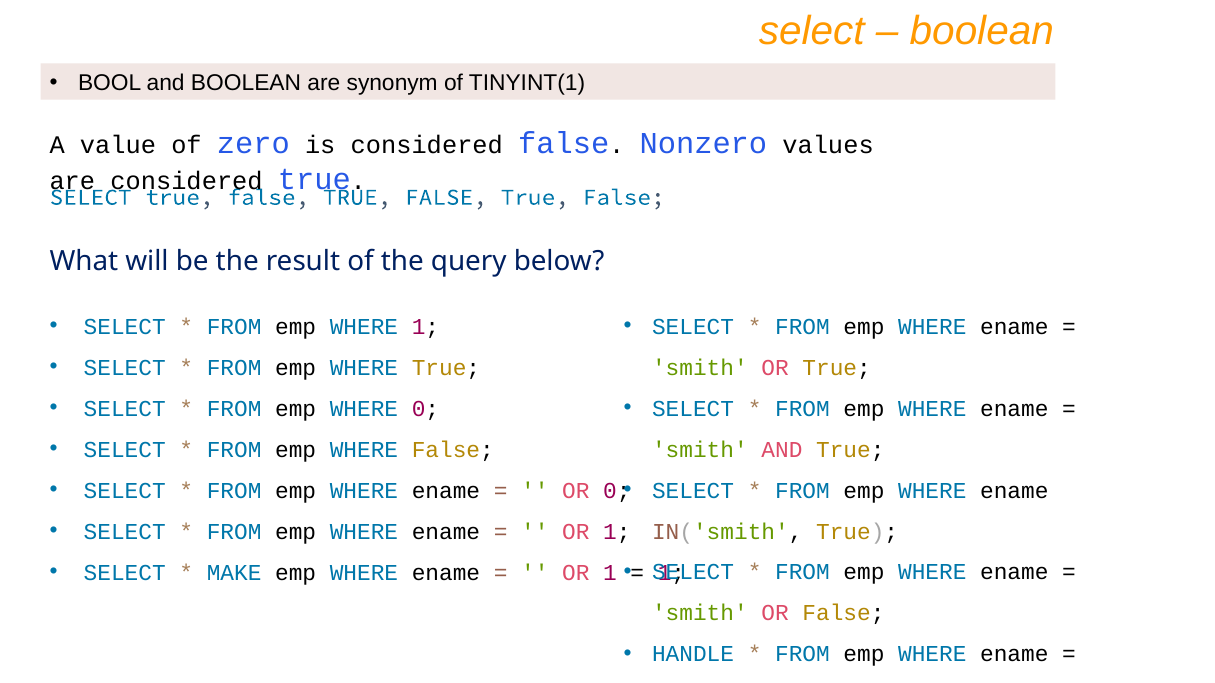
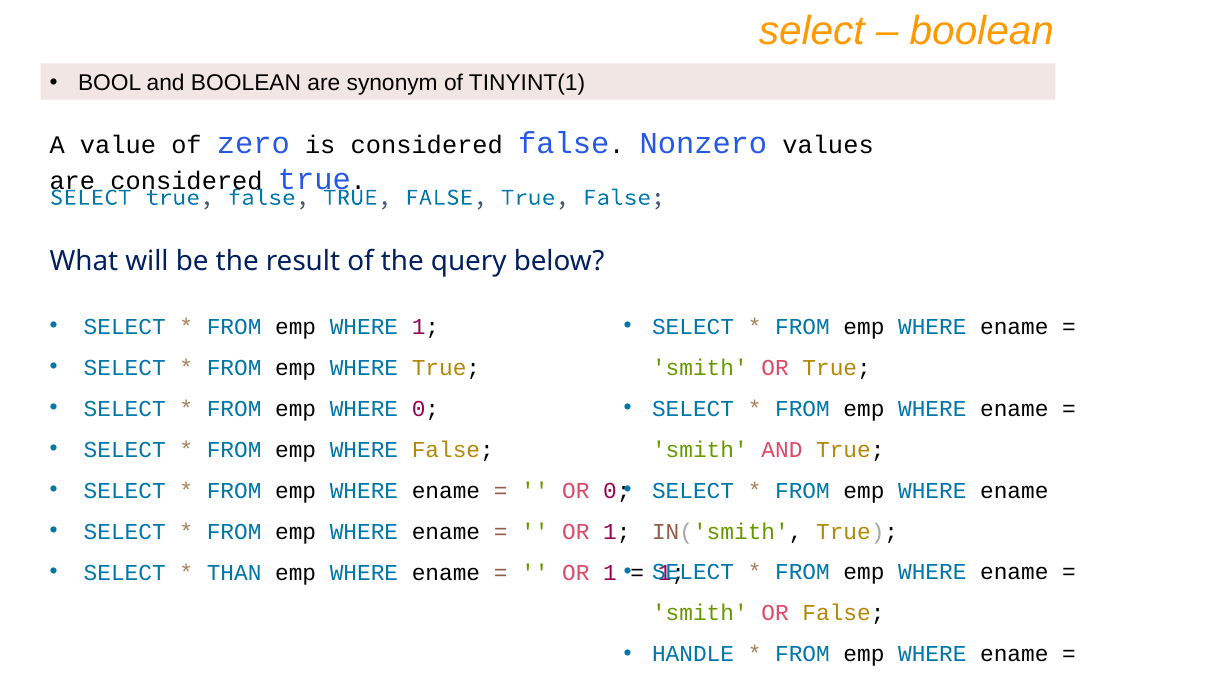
MAKE: MAKE -> THAN
